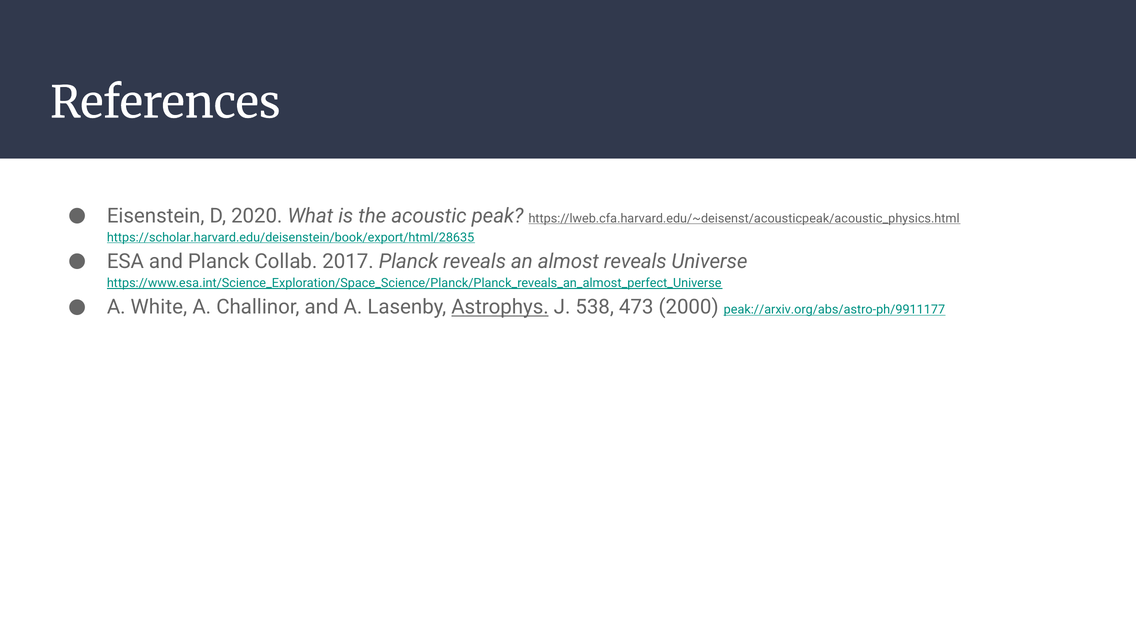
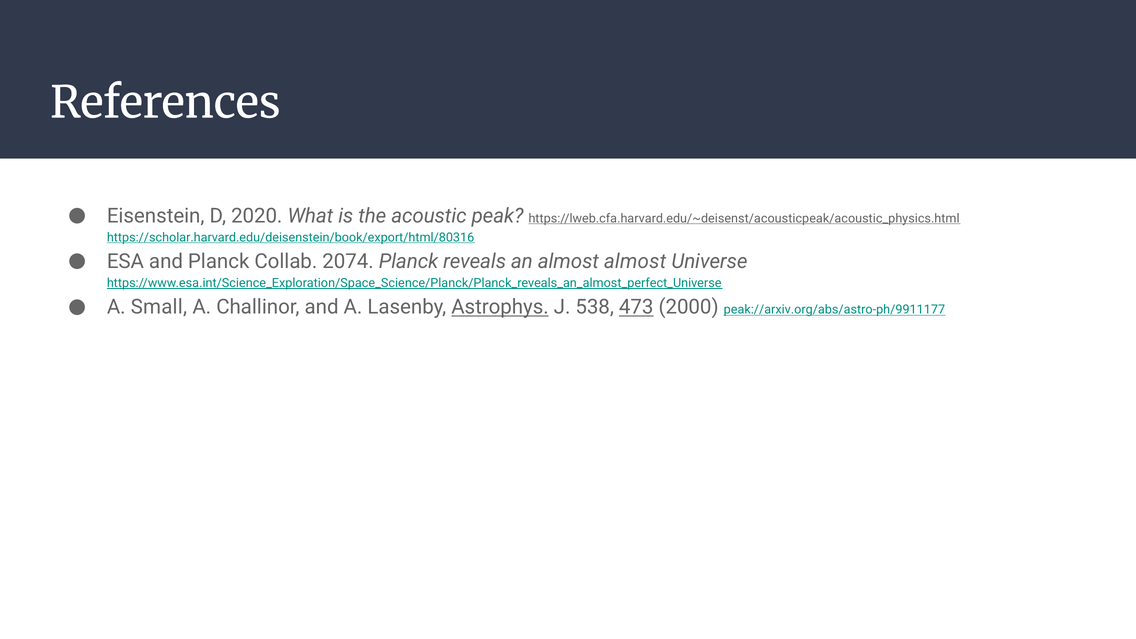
https://scholar.harvard.edu/deisenstein/book/export/html/28635: https://scholar.harvard.edu/deisenstein/book/export/html/28635 -> https://scholar.harvard.edu/deisenstein/book/export/html/80316
2017: 2017 -> 2074
almost reveals: reveals -> almost
White: White -> Small
473 underline: none -> present
